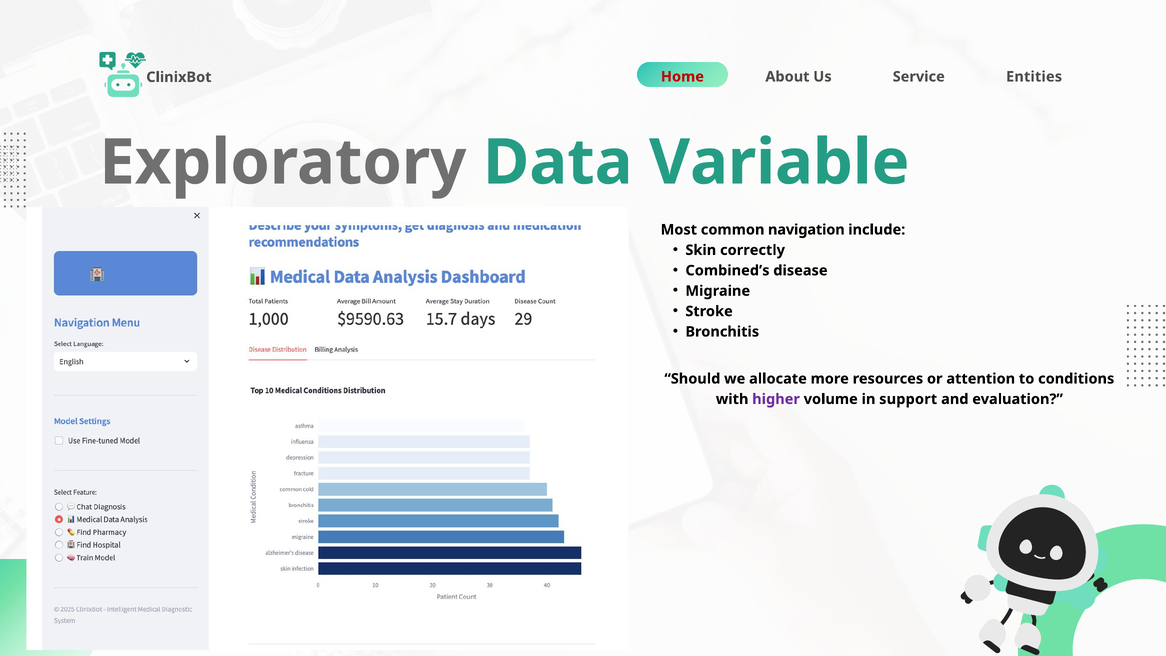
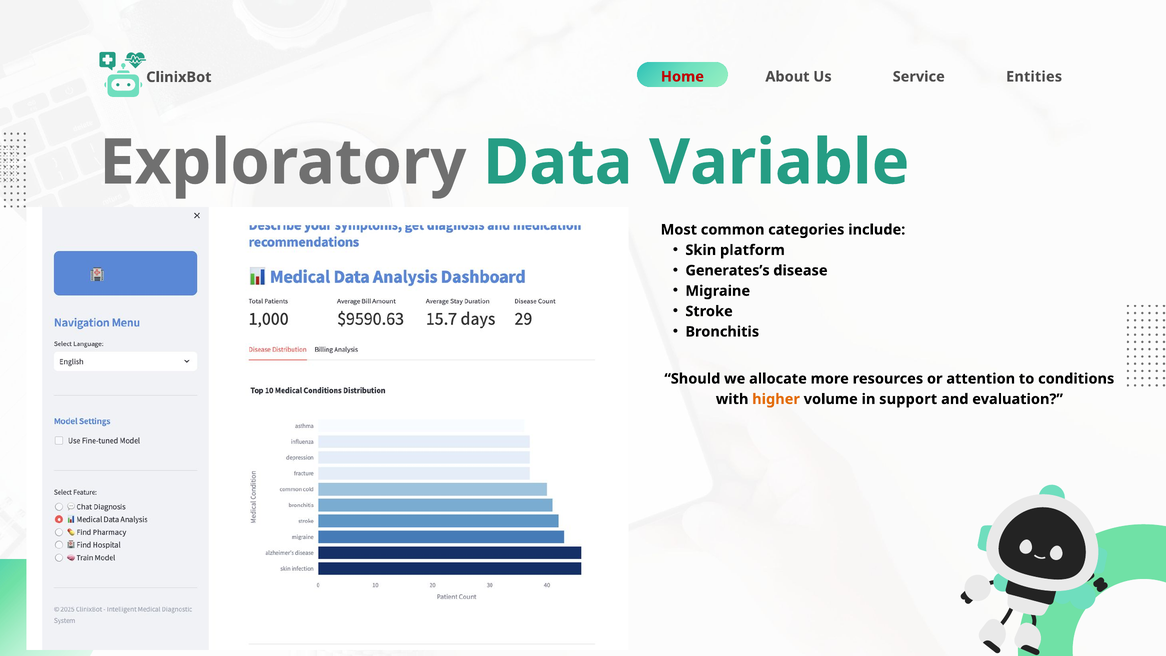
navigation: navigation -> categories
correctly: correctly -> platform
Combined’s: Combined’s -> Generates’s
higher colour: purple -> orange
